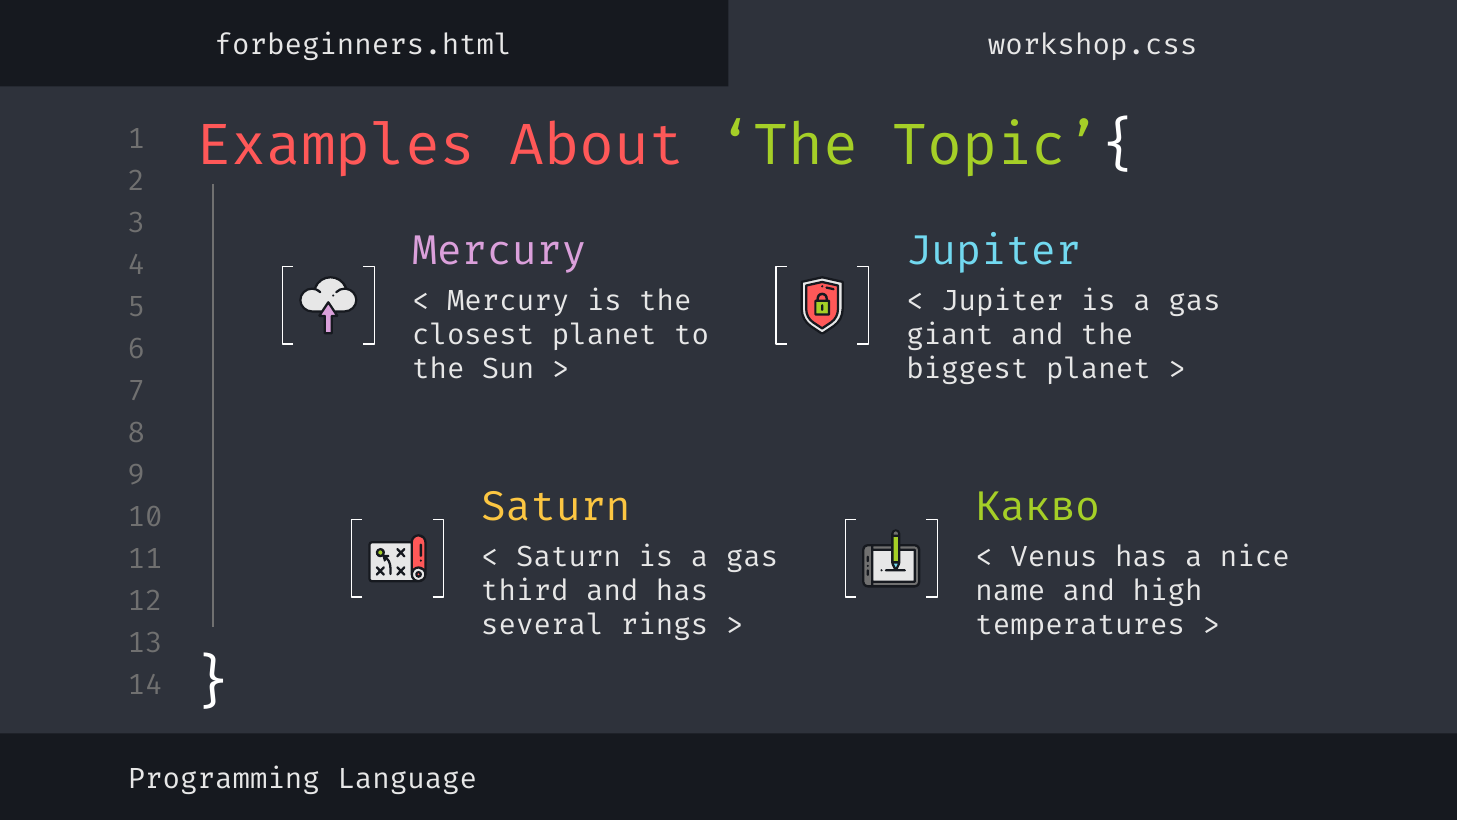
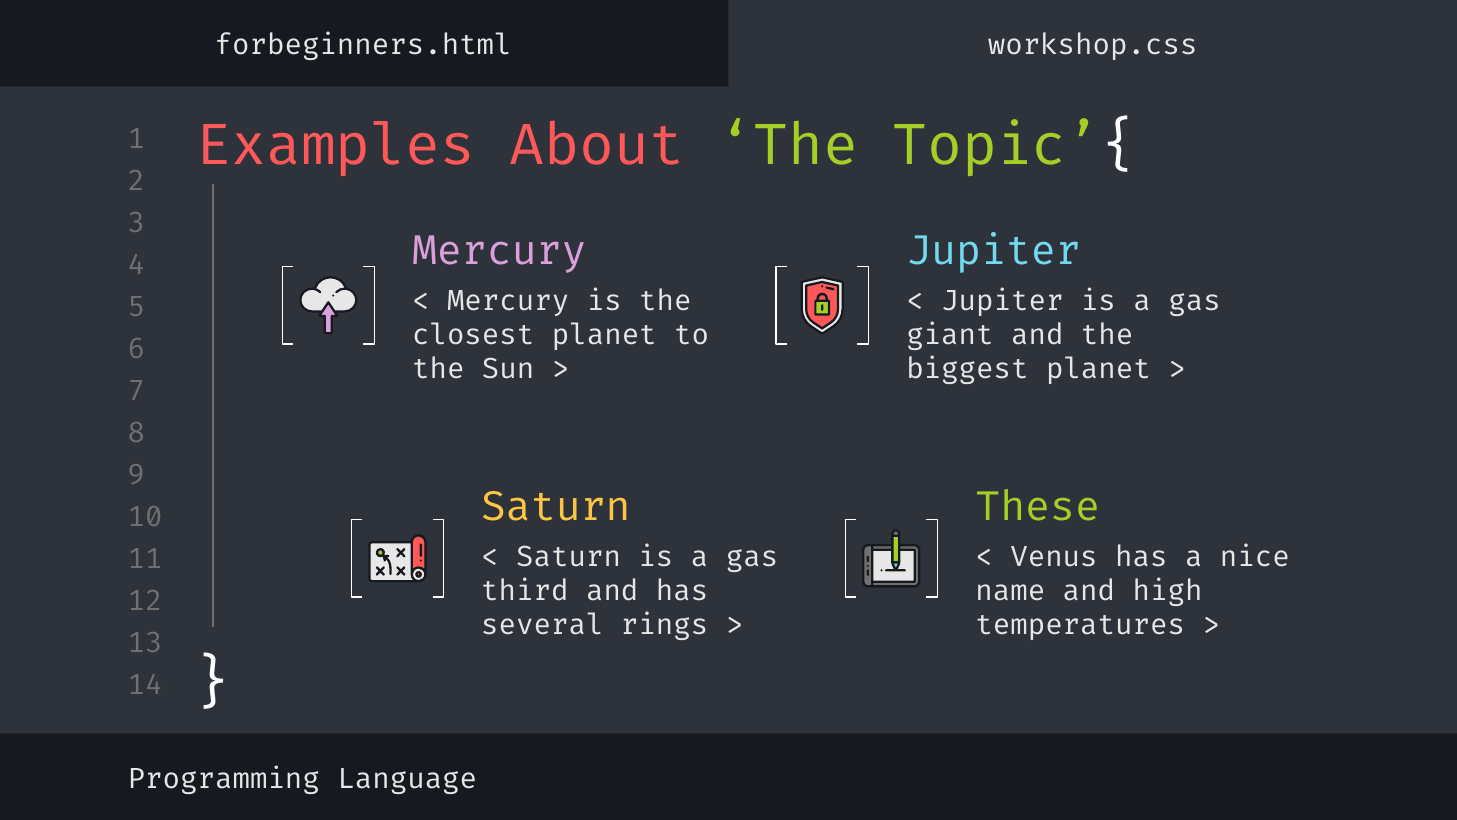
Какво: Какво -> These
